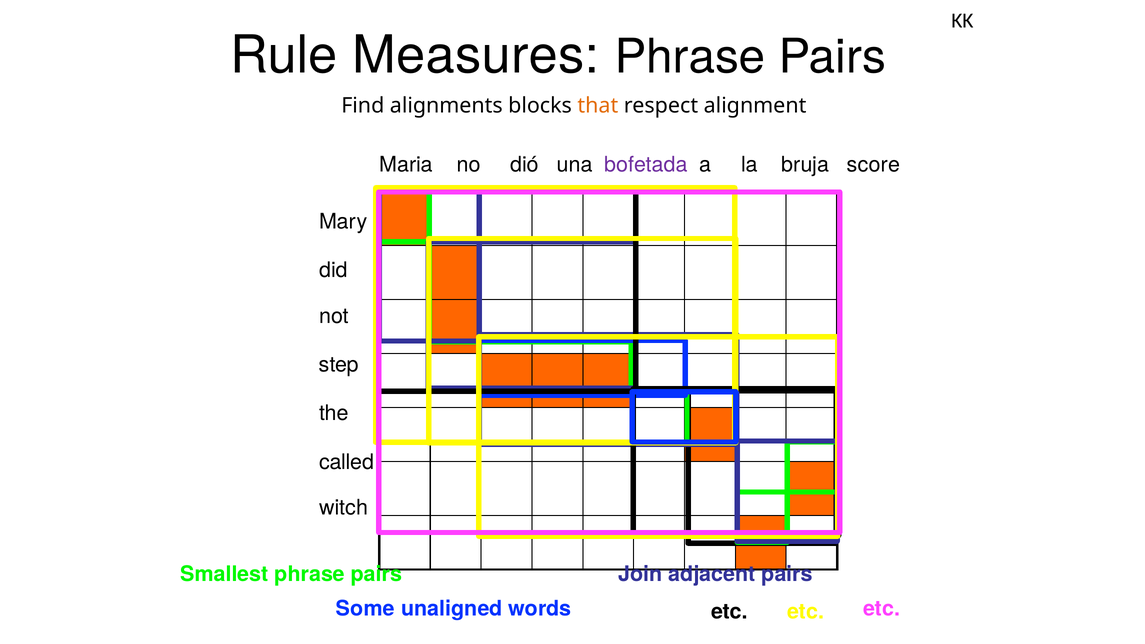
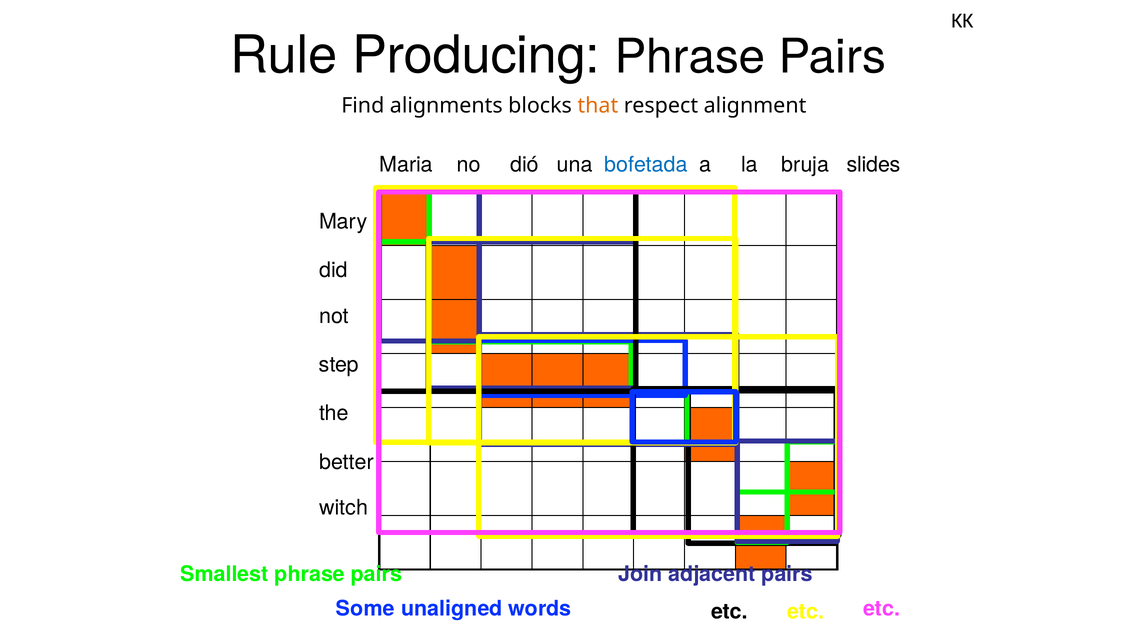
Measures: Measures -> Producing
bofetada colour: purple -> blue
score: score -> slides
called: called -> better
